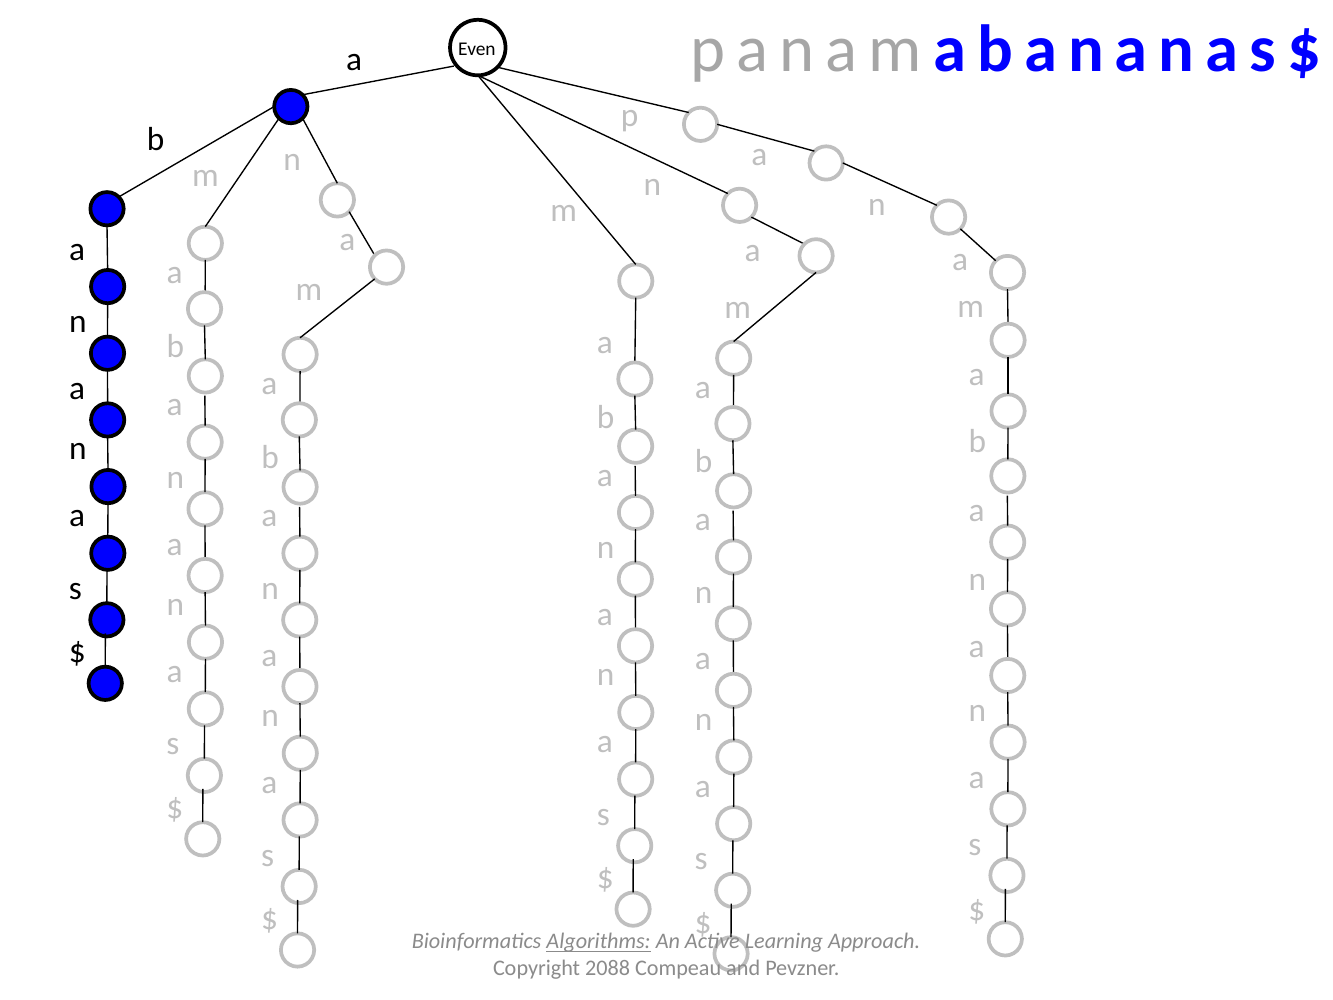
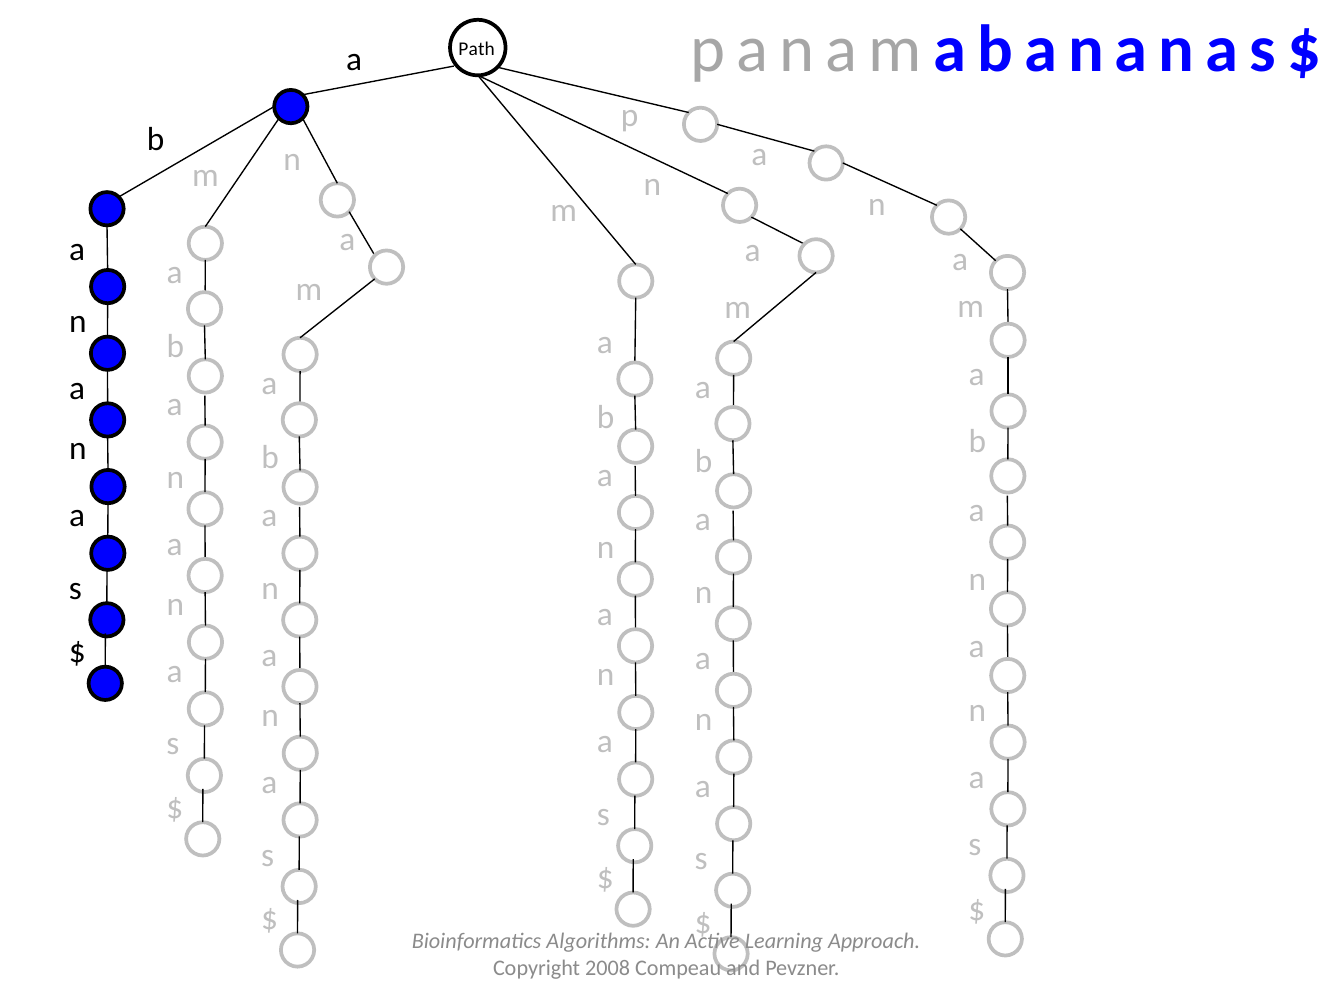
Even: Even -> Path
Algorithms underline: present -> none
2088: 2088 -> 2008
